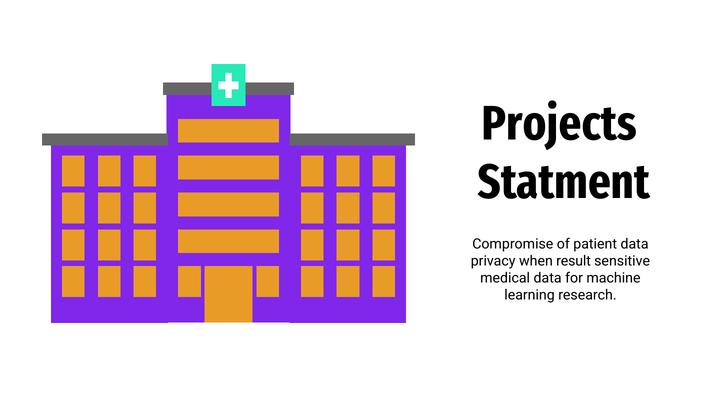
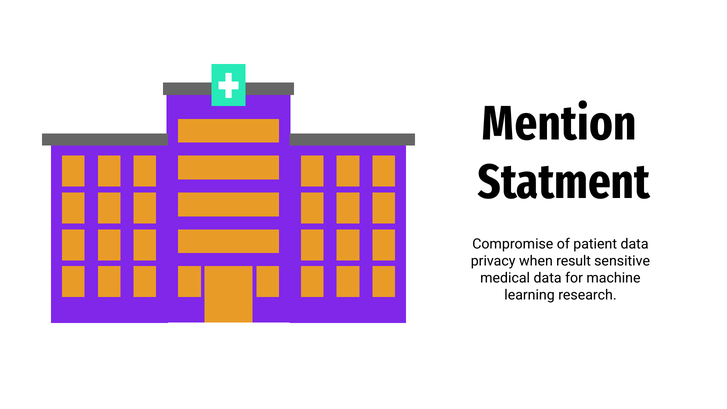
Projects: Projects -> Mention
